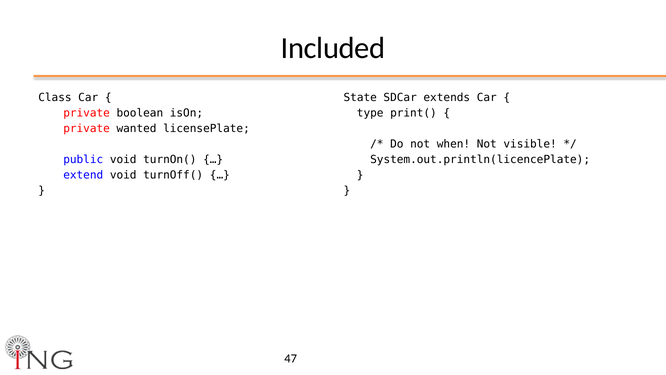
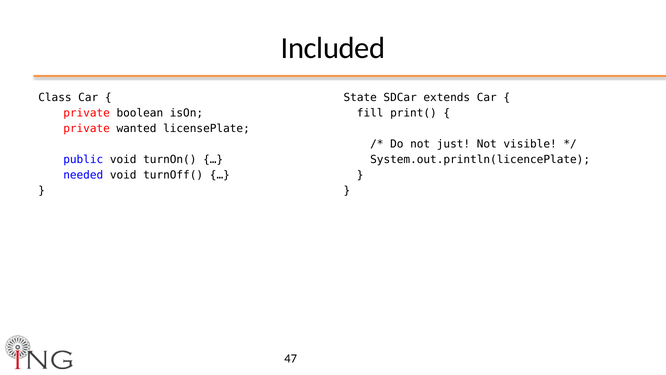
type: type -> fill
when: when -> just
extend: extend -> needed
